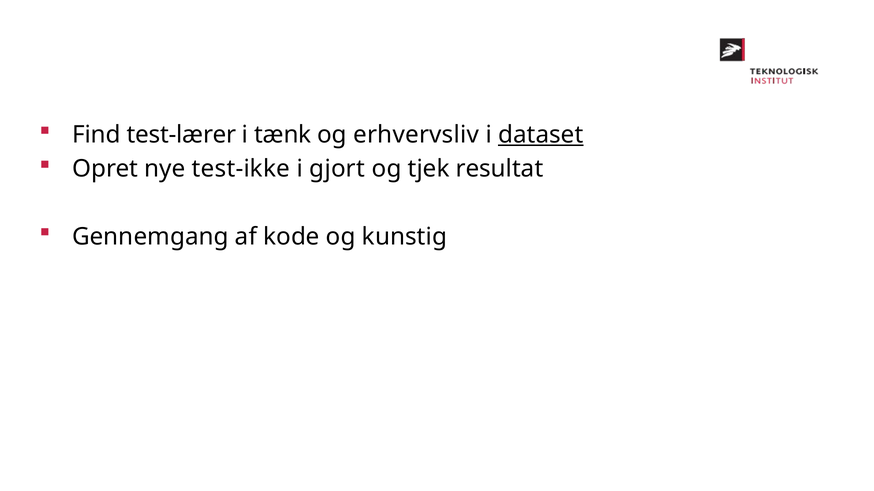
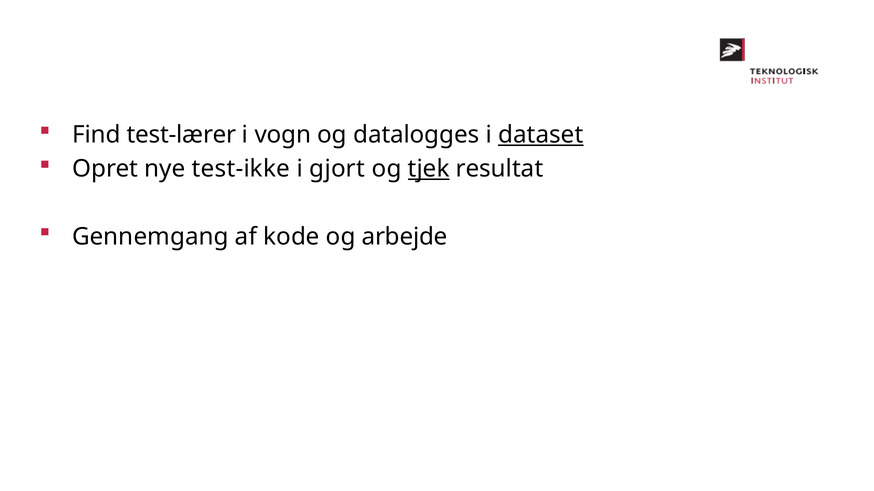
tænk: tænk -> vogn
erhvervsliv: erhvervsliv -> datalogges
tjek underline: none -> present
kunstig: kunstig -> arbejde
